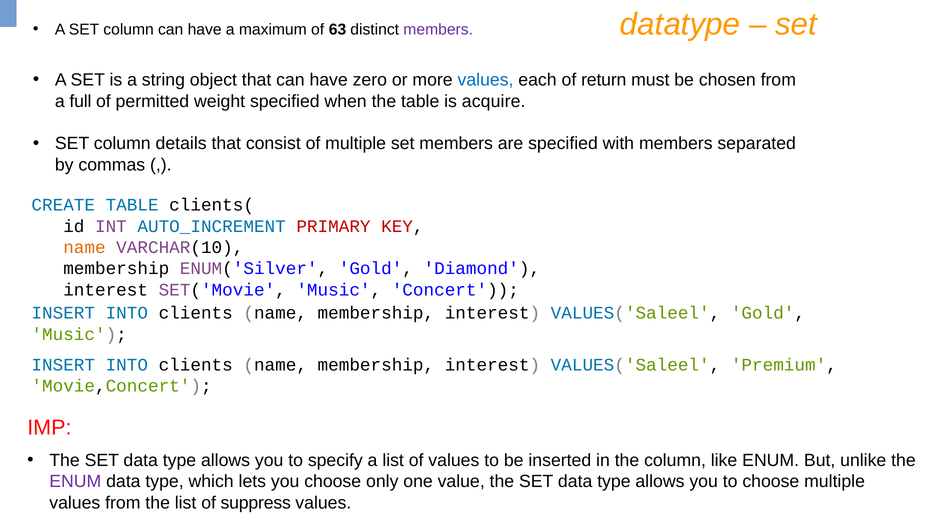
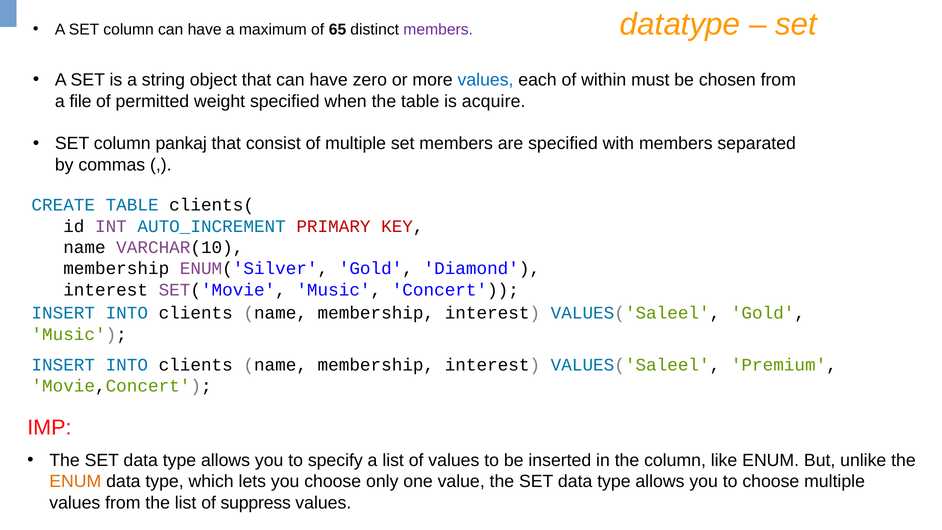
63: 63 -> 65
return: return -> within
full: full -> file
details: details -> pankaj
name at (84, 247) colour: orange -> black
ENUM at (75, 481) colour: purple -> orange
